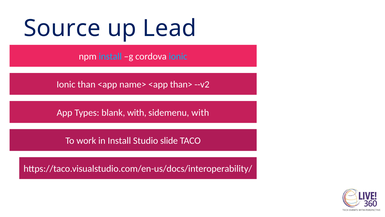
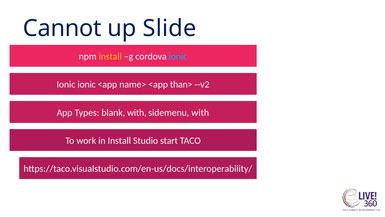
Source: Source -> Cannot
Lead: Lead -> Slide
install at (110, 56) colour: light blue -> yellow
than at (87, 84): than -> ionic
slide: slide -> start
